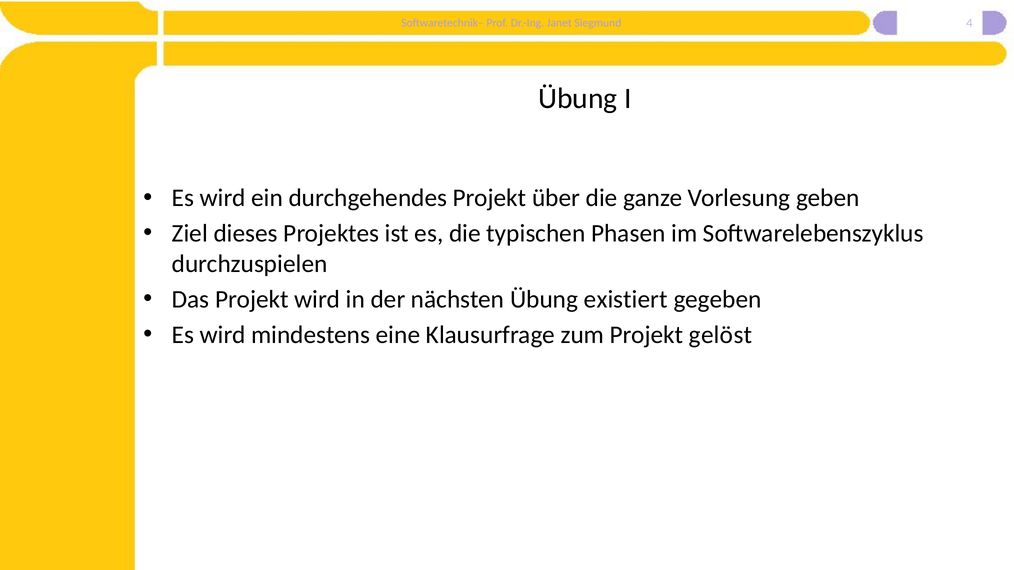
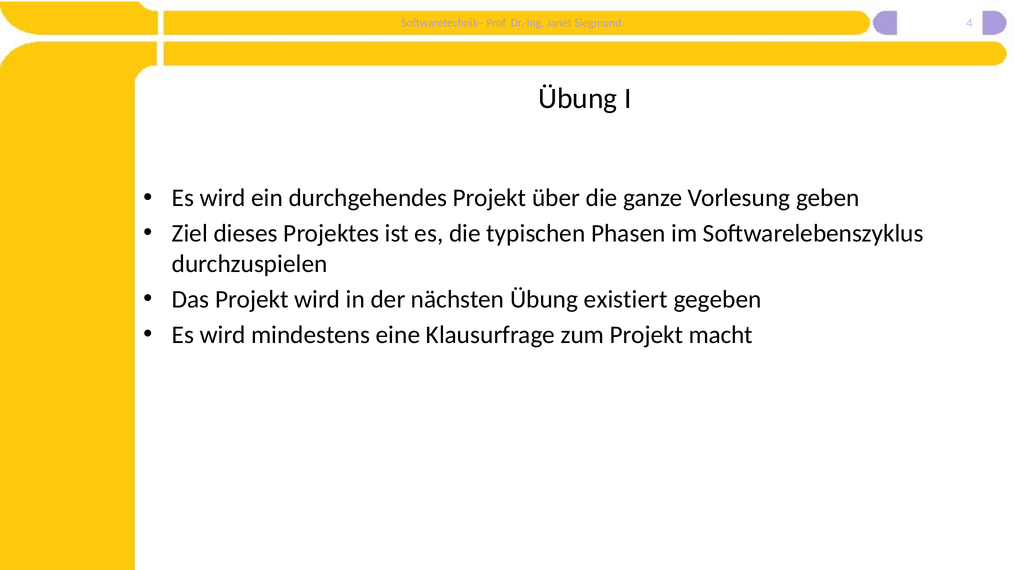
gelöst: gelöst -> macht
